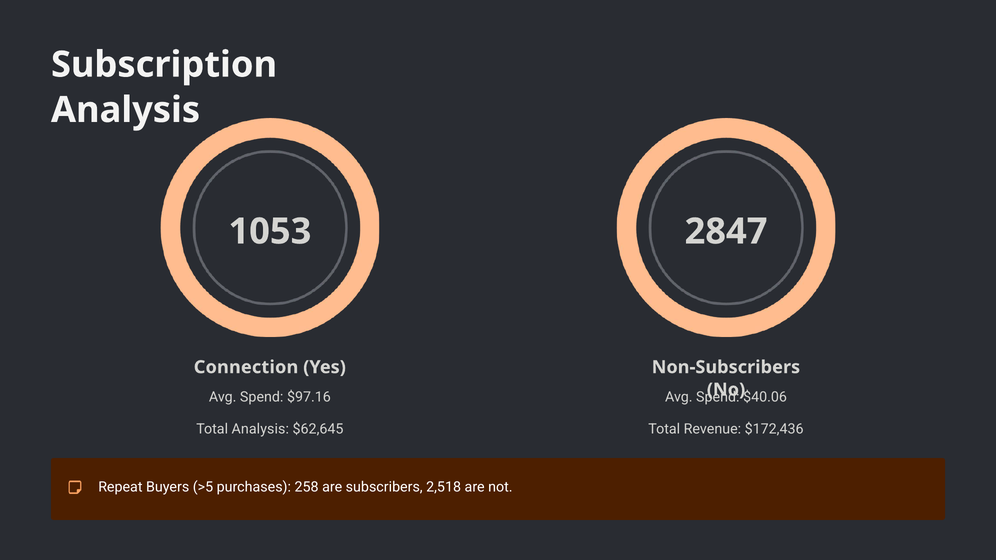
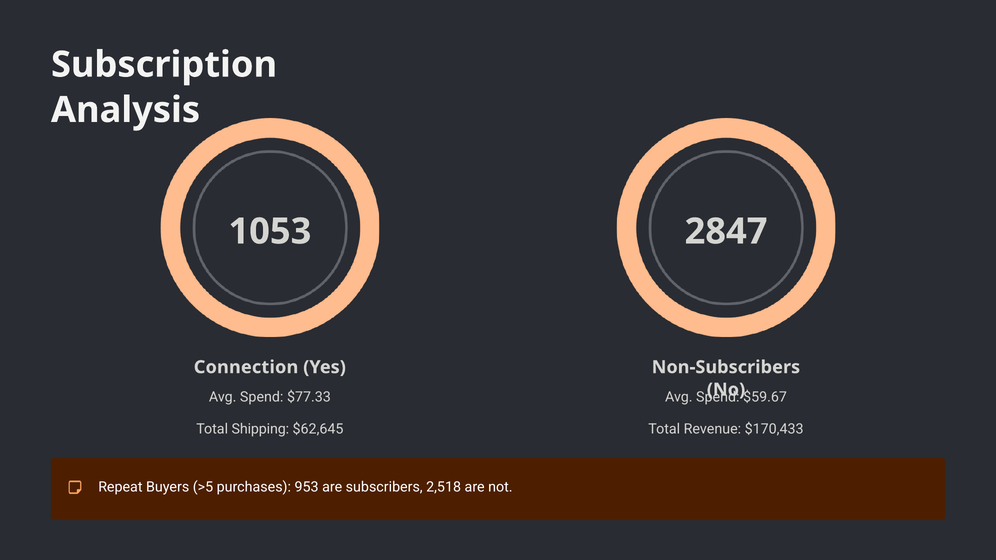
$97.16: $97.16 -> $77.33
$40.06: $40.06 -> $59.67
Total Analysis: Analysis -> Shipping
$172,436: $172,436 -> $170,433
258: 258 -> 953
